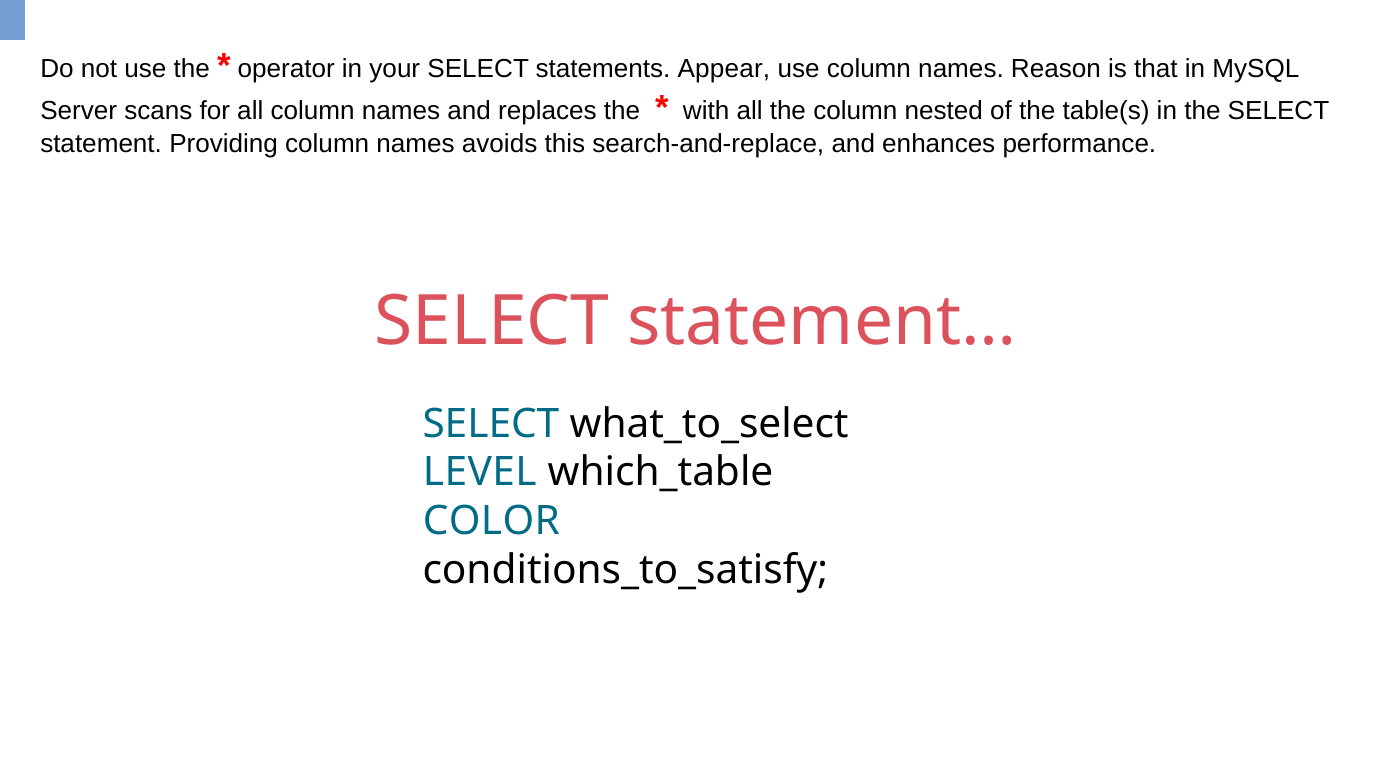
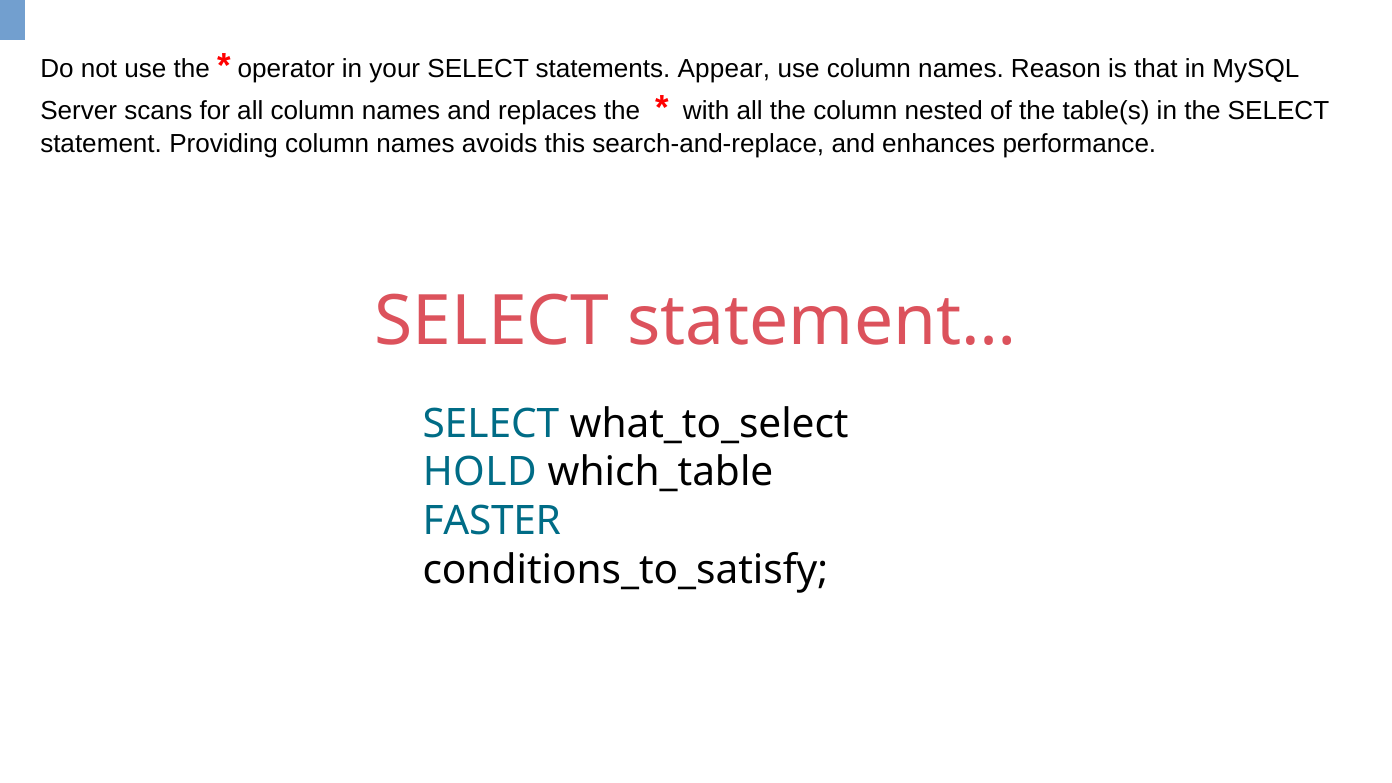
LEVEL: LEVEL -> HOLD
COLOR: COLOR -> FASTER
